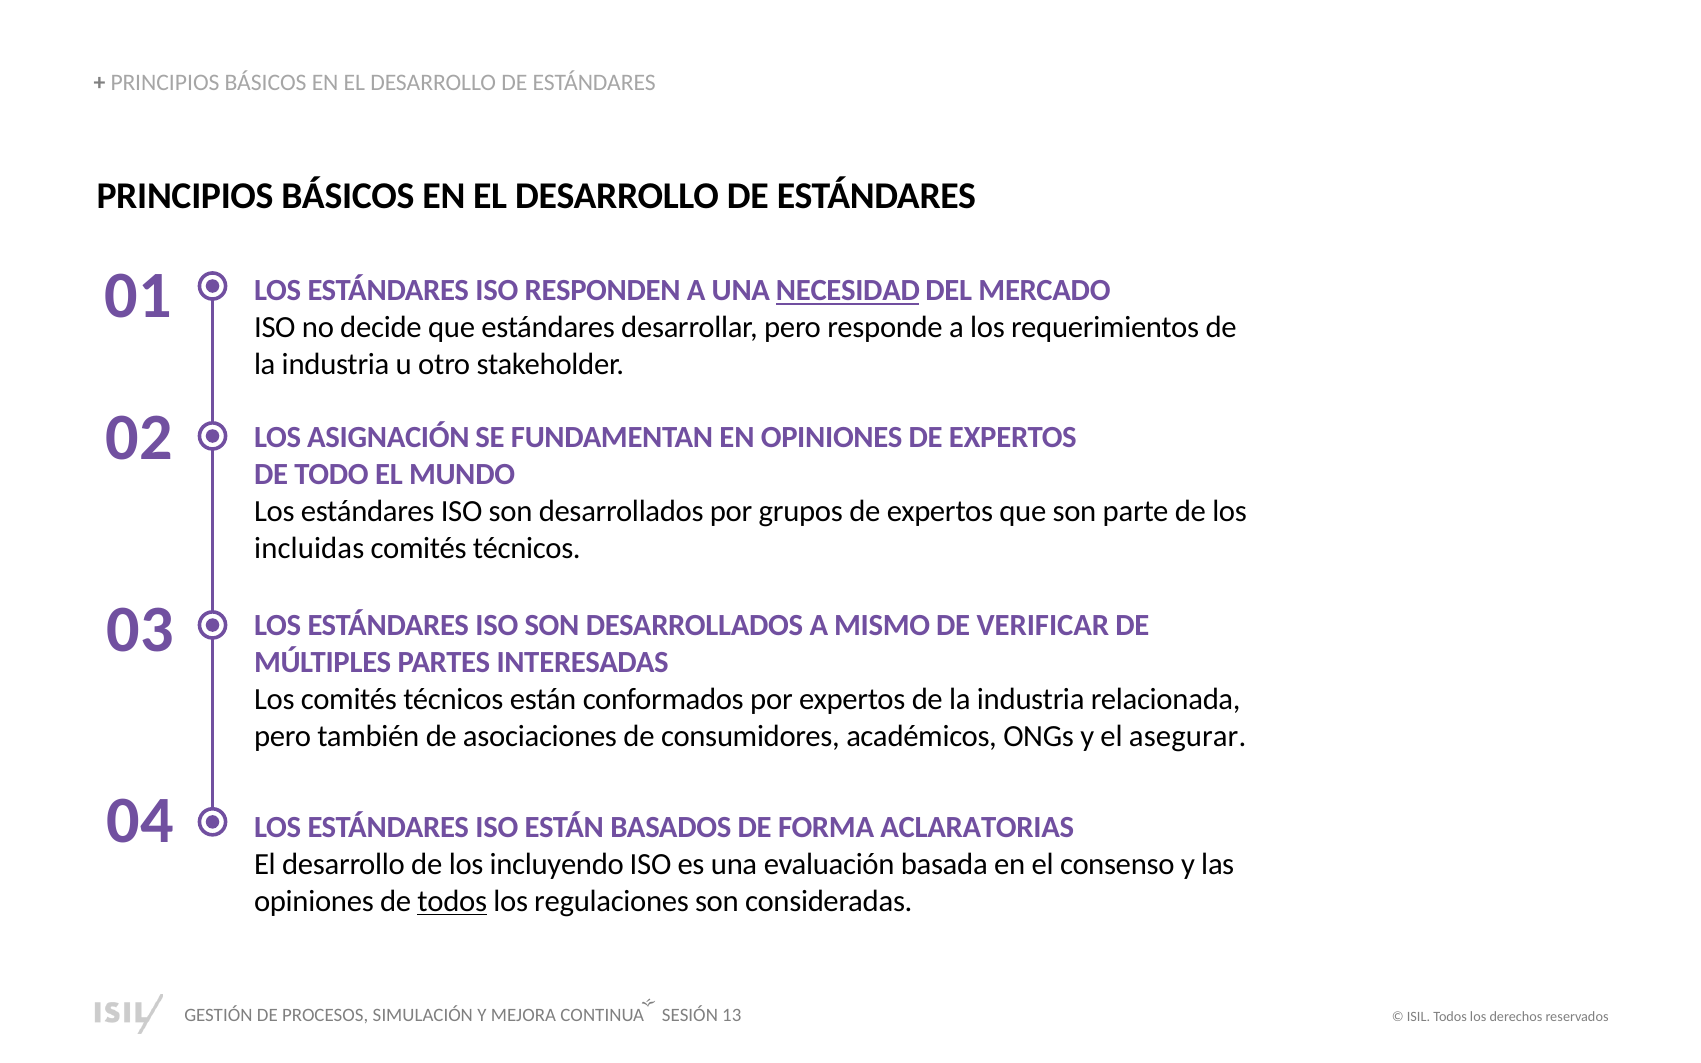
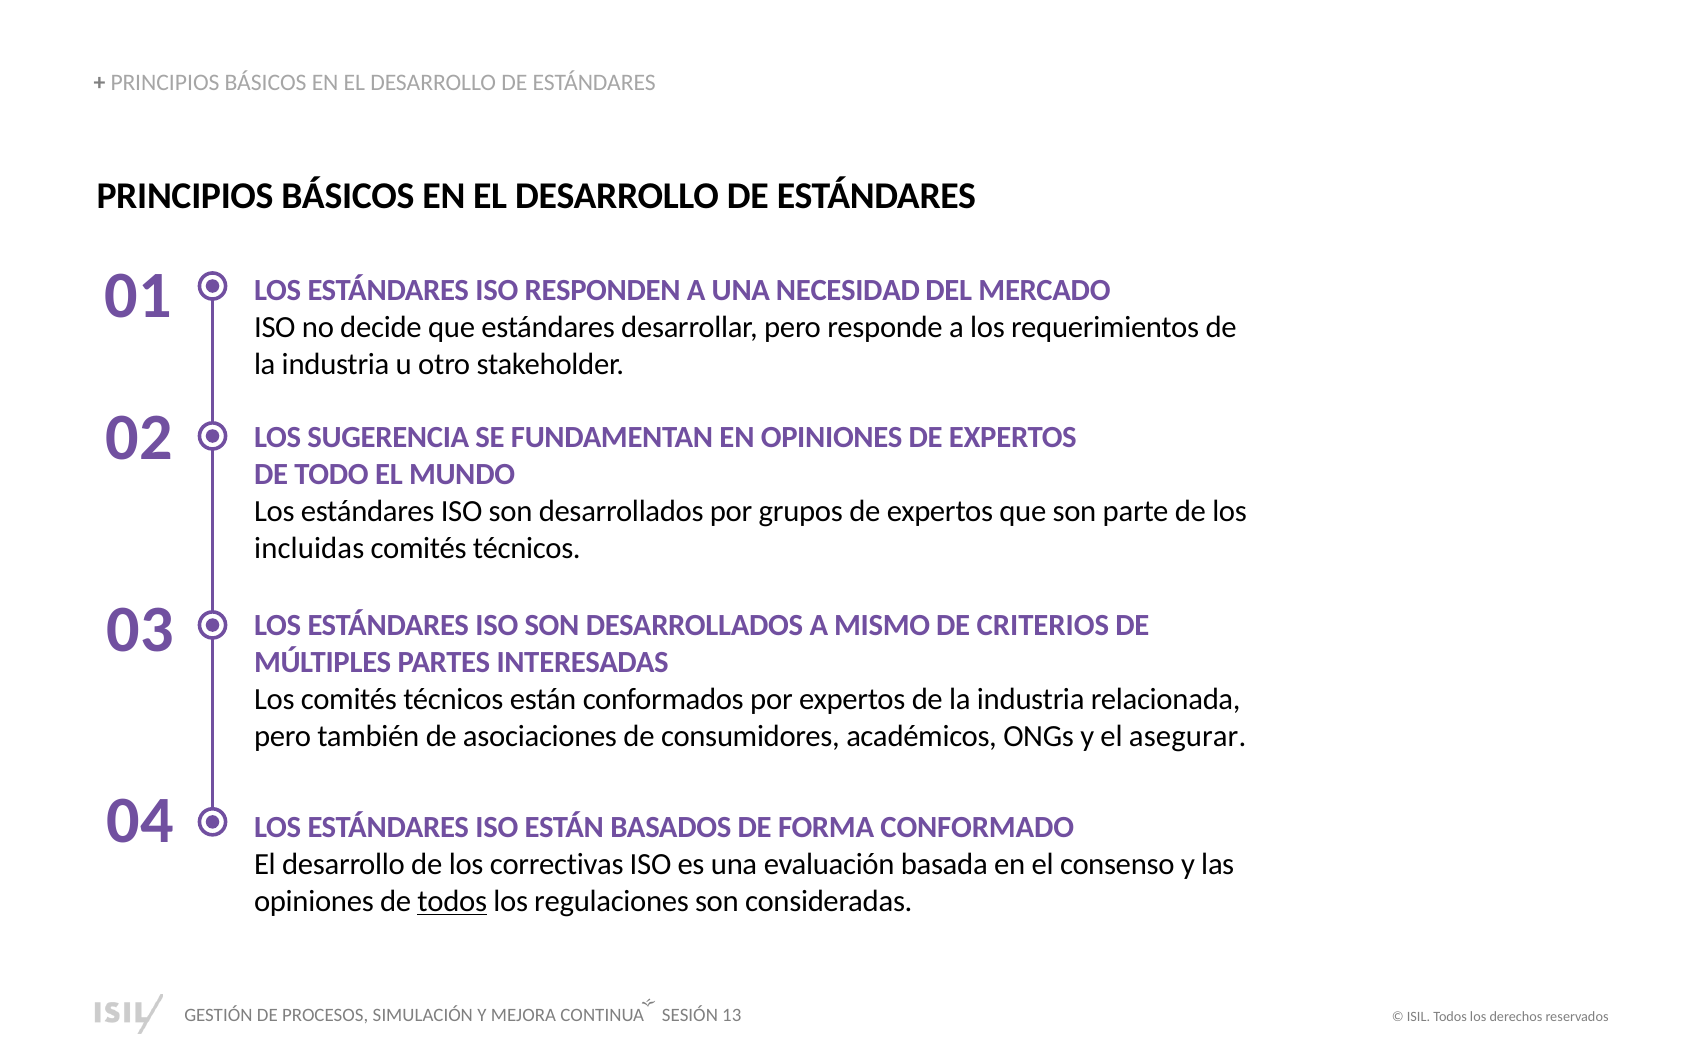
NECESIDAD underline: present -> none
ASIGNACIÓN: ASIGNACIÓN -> SUGERENCIA
VERIFICAR: VERIFICAR -> CRITERIOS
ACLARATORIAS: ACLARATORIAS -> CONFORMADO
incluyendo: incluyendo -> correctivas
